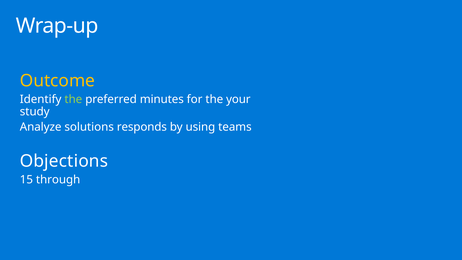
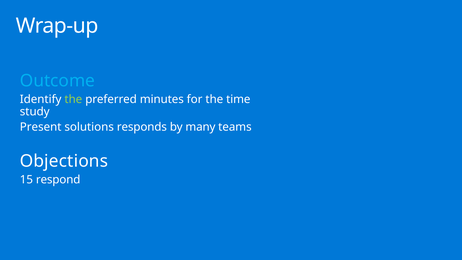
Outcome colour: yellow -> light blue
your: your -> time
Analyze: Analyze -> Present
using: using -> many
through: through -> respond
